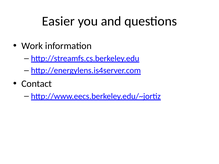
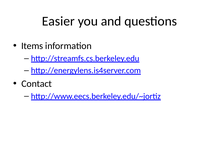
Work: Work -> Items
